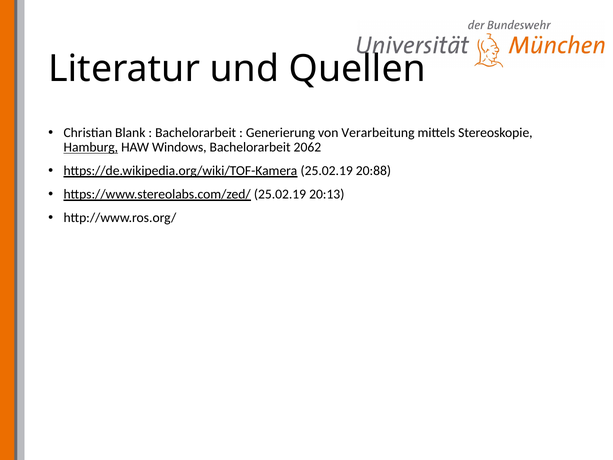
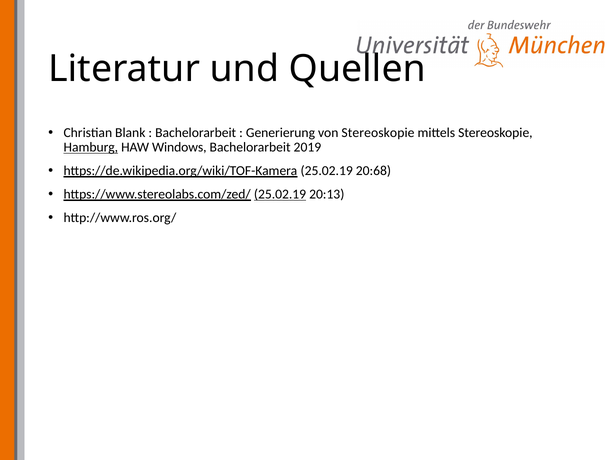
von Verarbeitung: Verarbeitung -> Stereoskopie
2062: 2062 -> 2019
20:88: 20:88 -> 20:68
25.02.19 at (280, 194) underline: none -> present
